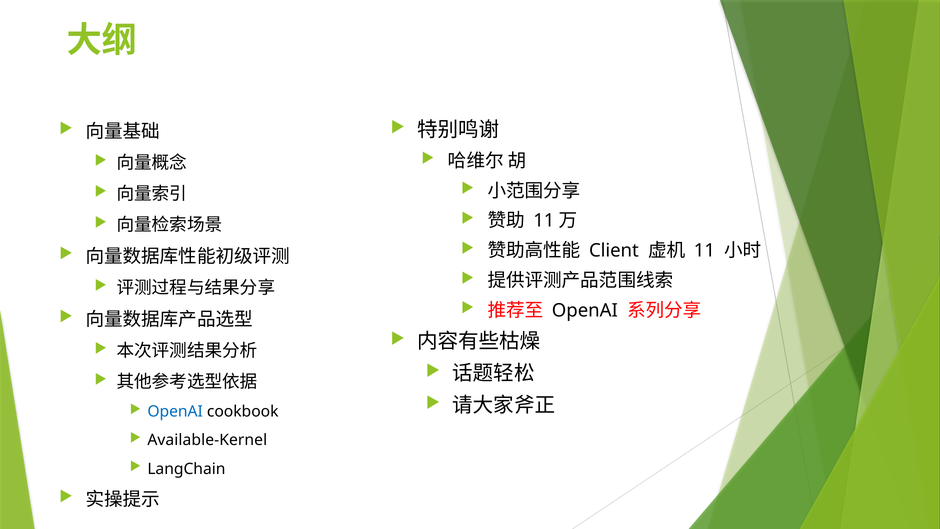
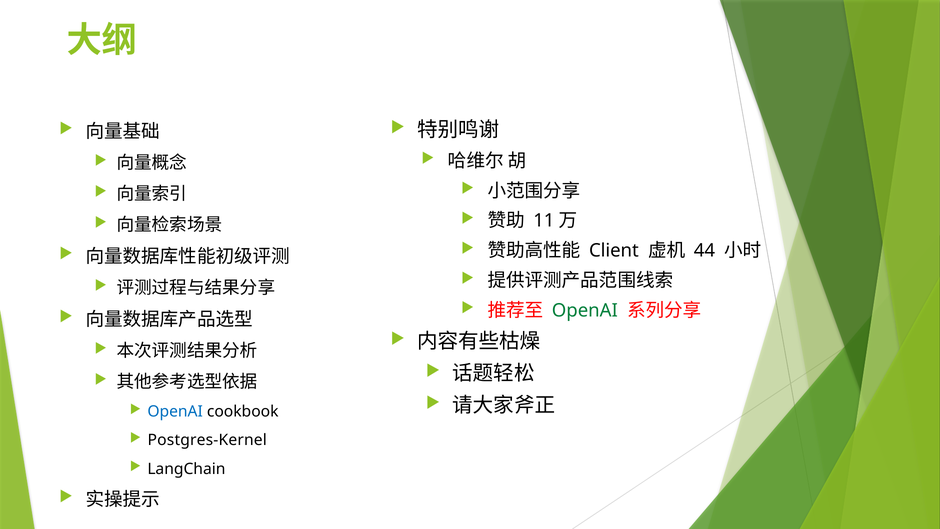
11 at (704, 251): 11 -> 44
OpenAI at (585, 310) colour: black -> green
Available-Kernel: Available-Kernel -> Postgres-Kernel
